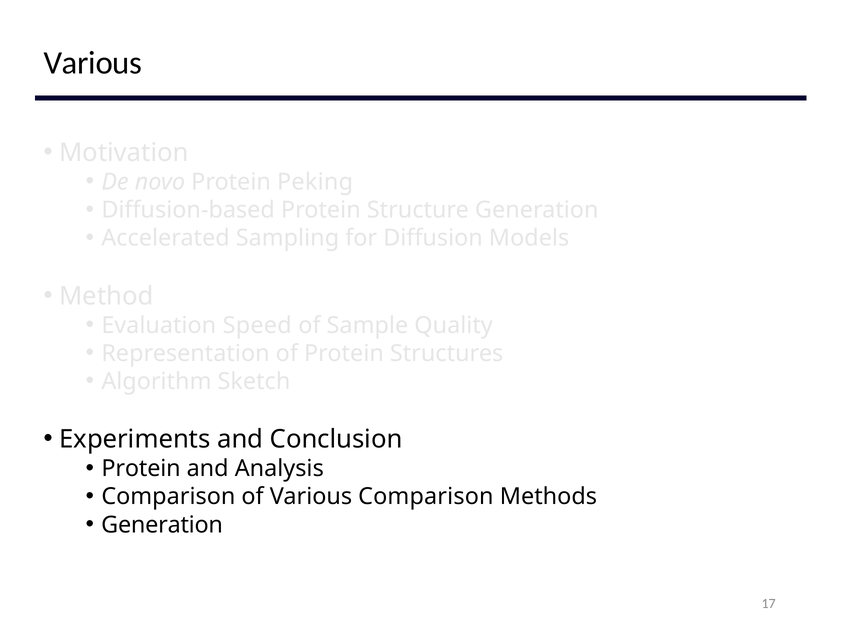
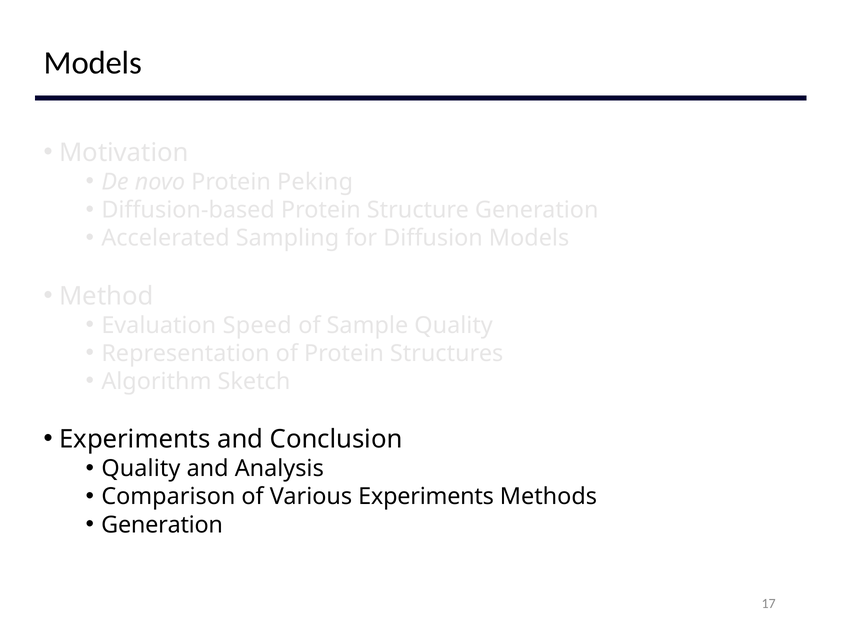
Various at (93, 63): Various -> Models
Protein at (141, 468): Protein -> Quality
Various Comparison: Comparison -> Experiments
